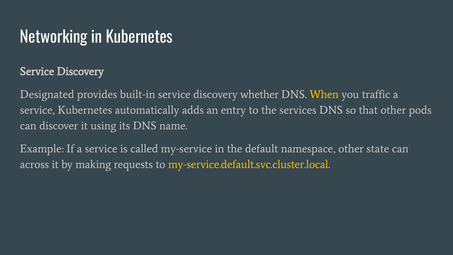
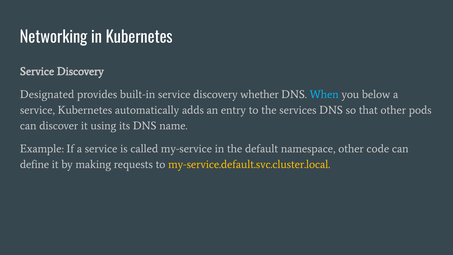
When colour: yellow -> light blue
traffic: traffic -> below
state: state -> code
across: across -> define
